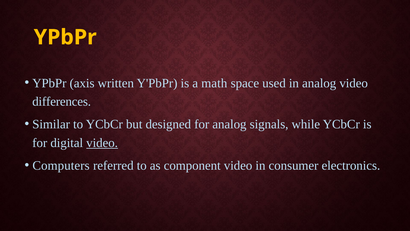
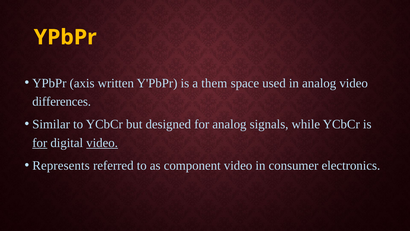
math: math -> them
for at (40, 143) underline: none -> present
Computers: Computers -> Represents
